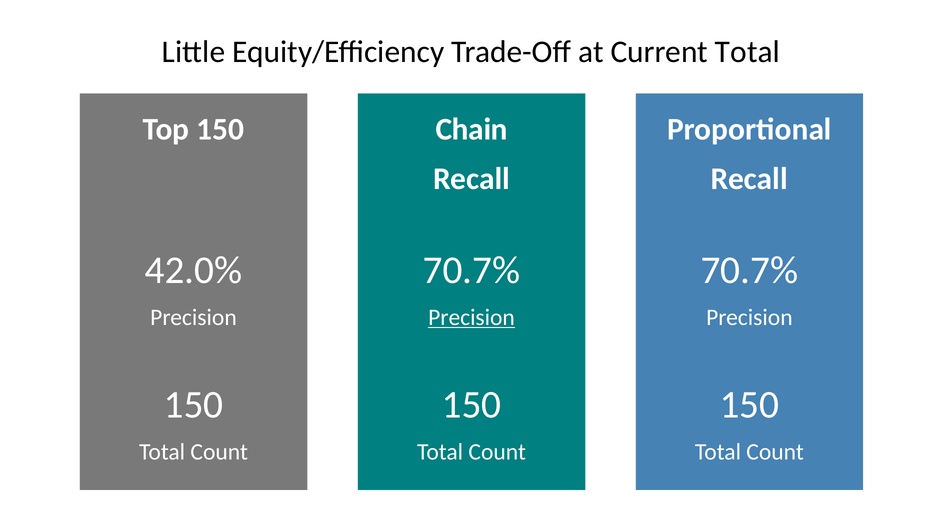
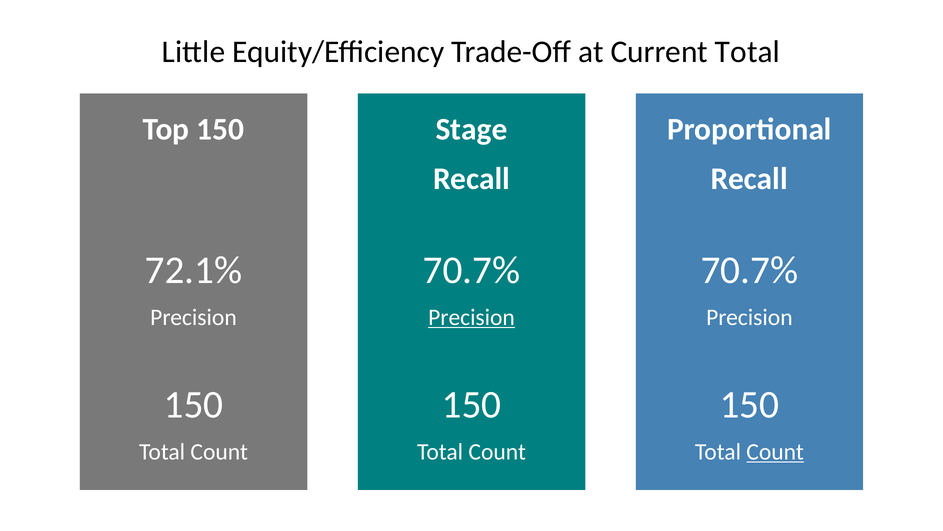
Chain: Chain -> Stage
42.0%: 42.0% -> 72.1%
Count at (775, 451) underline: none -> present
